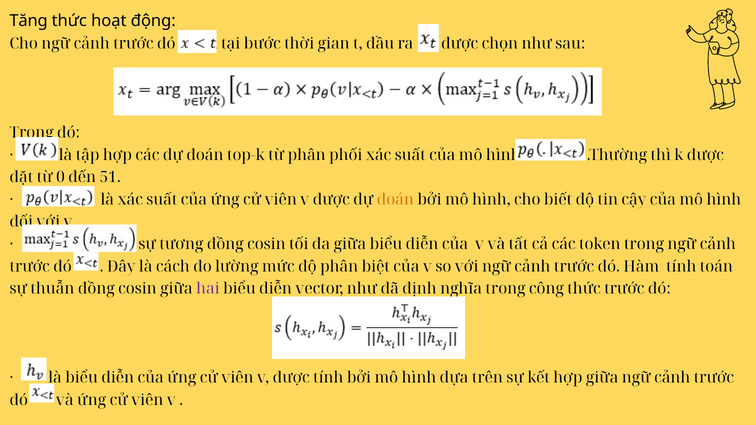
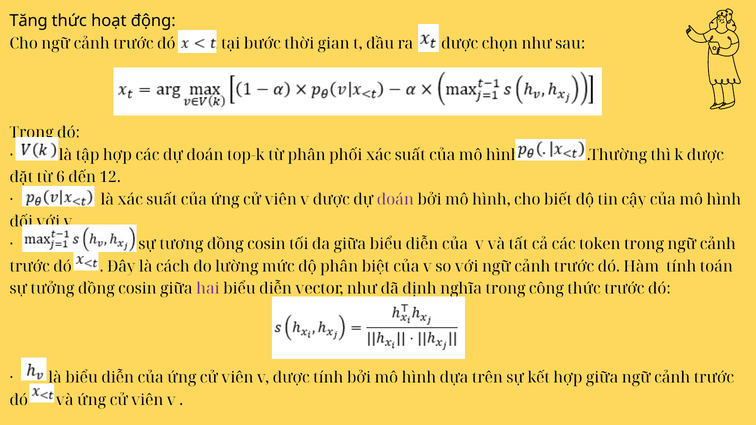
0: 0 -> 6
51: 51 -> 12
đoán at (395, 200) colour: orange -> purple
thuẫn: thuẫn -> tưởng
